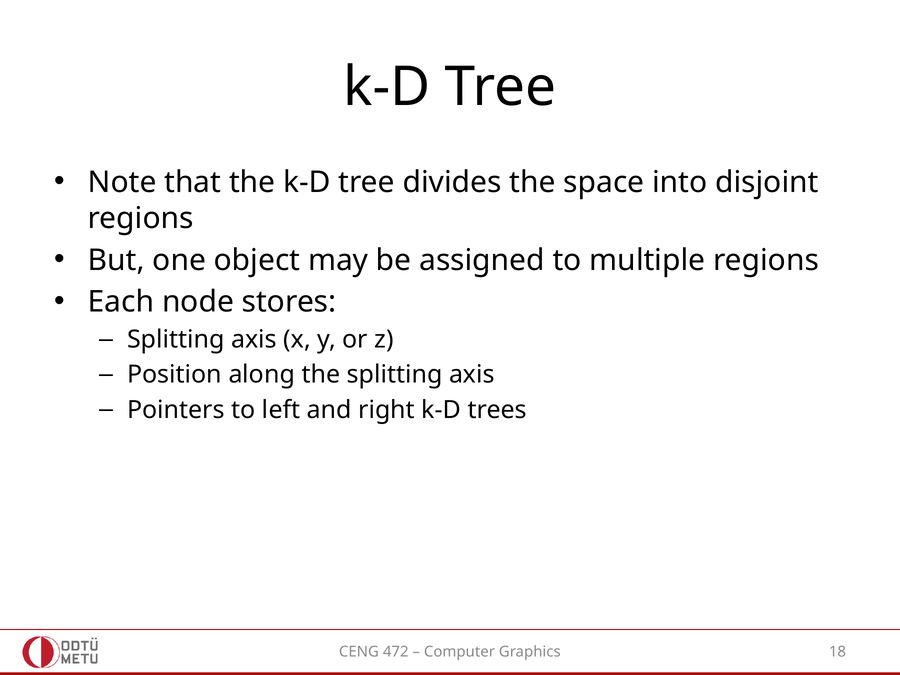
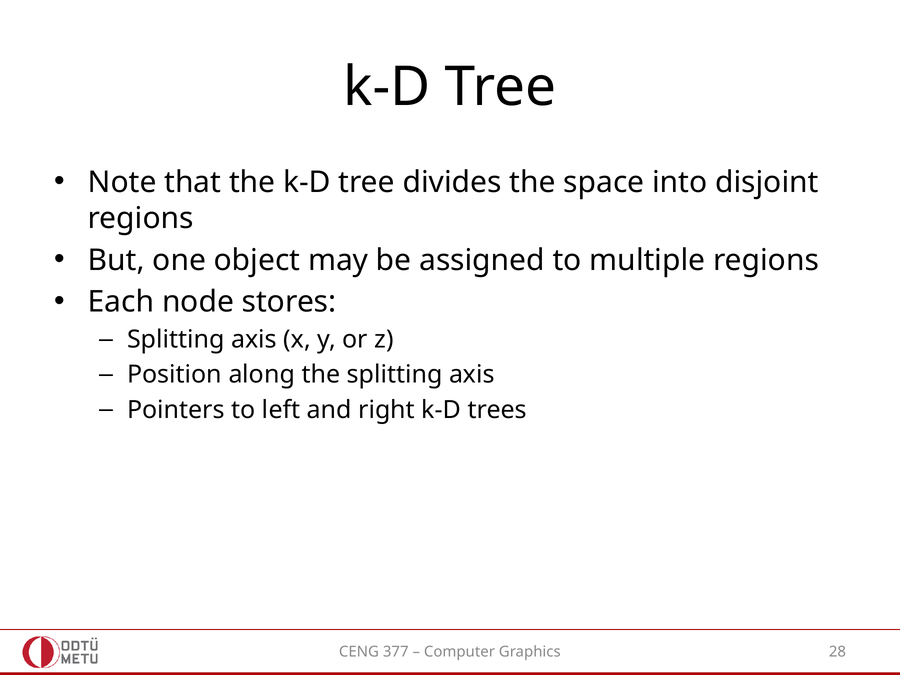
472: 472 -> 377
18: 18 -> 28
